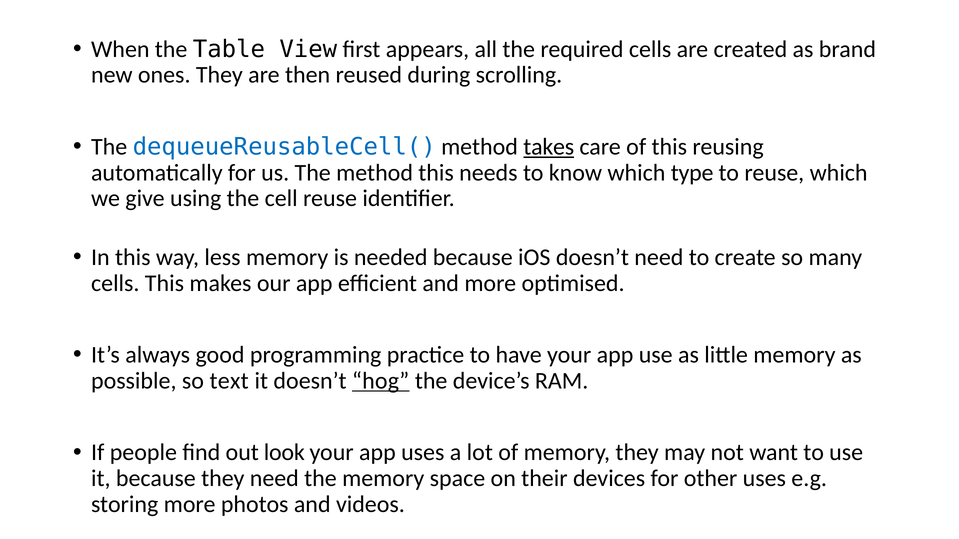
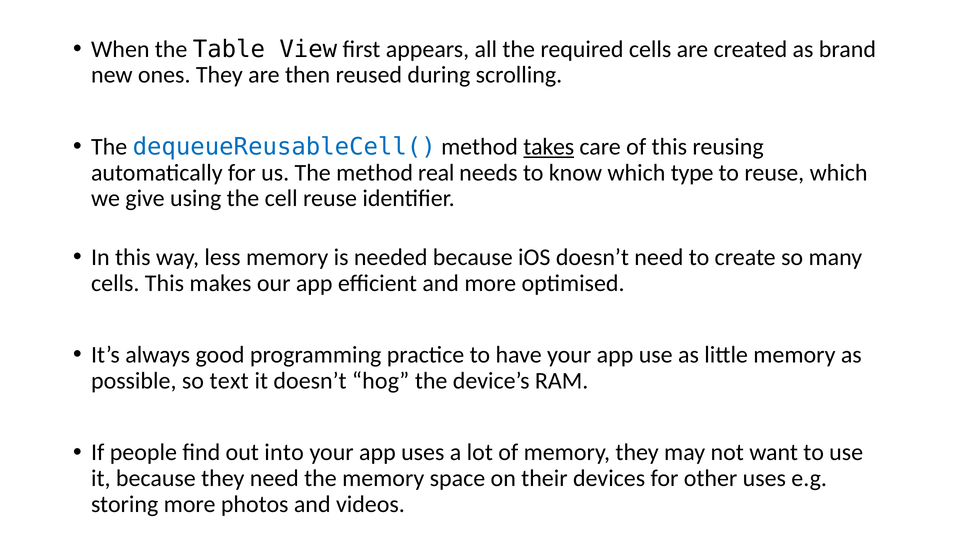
method this: this -> real
hog underline: present -> none
look: look -> into
